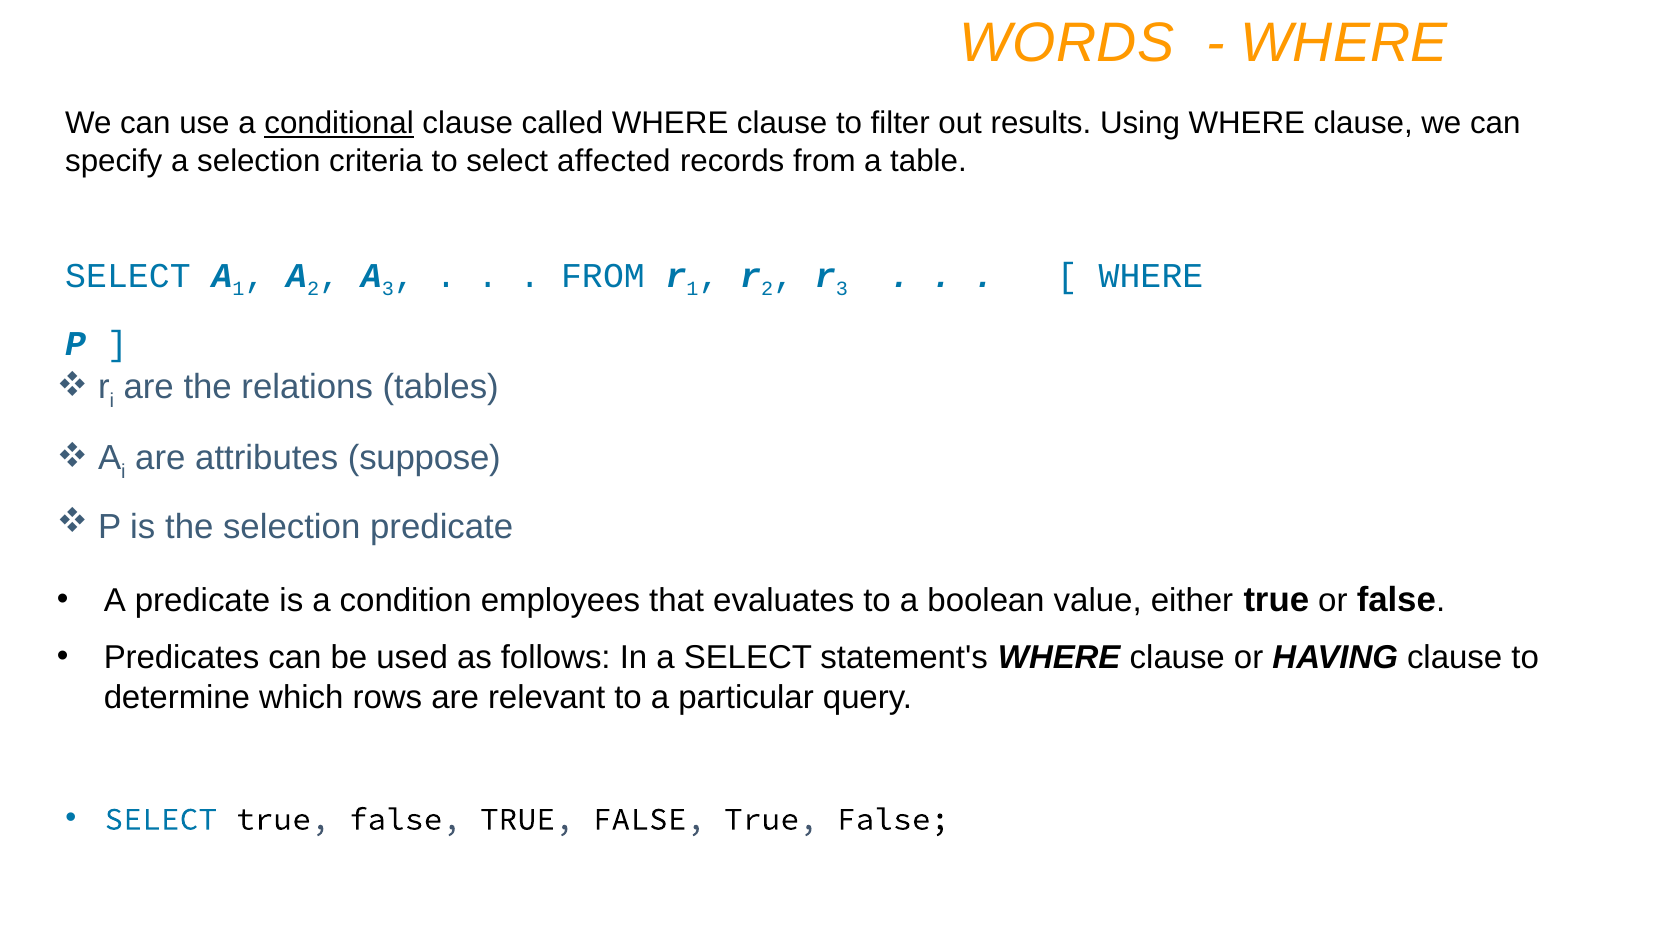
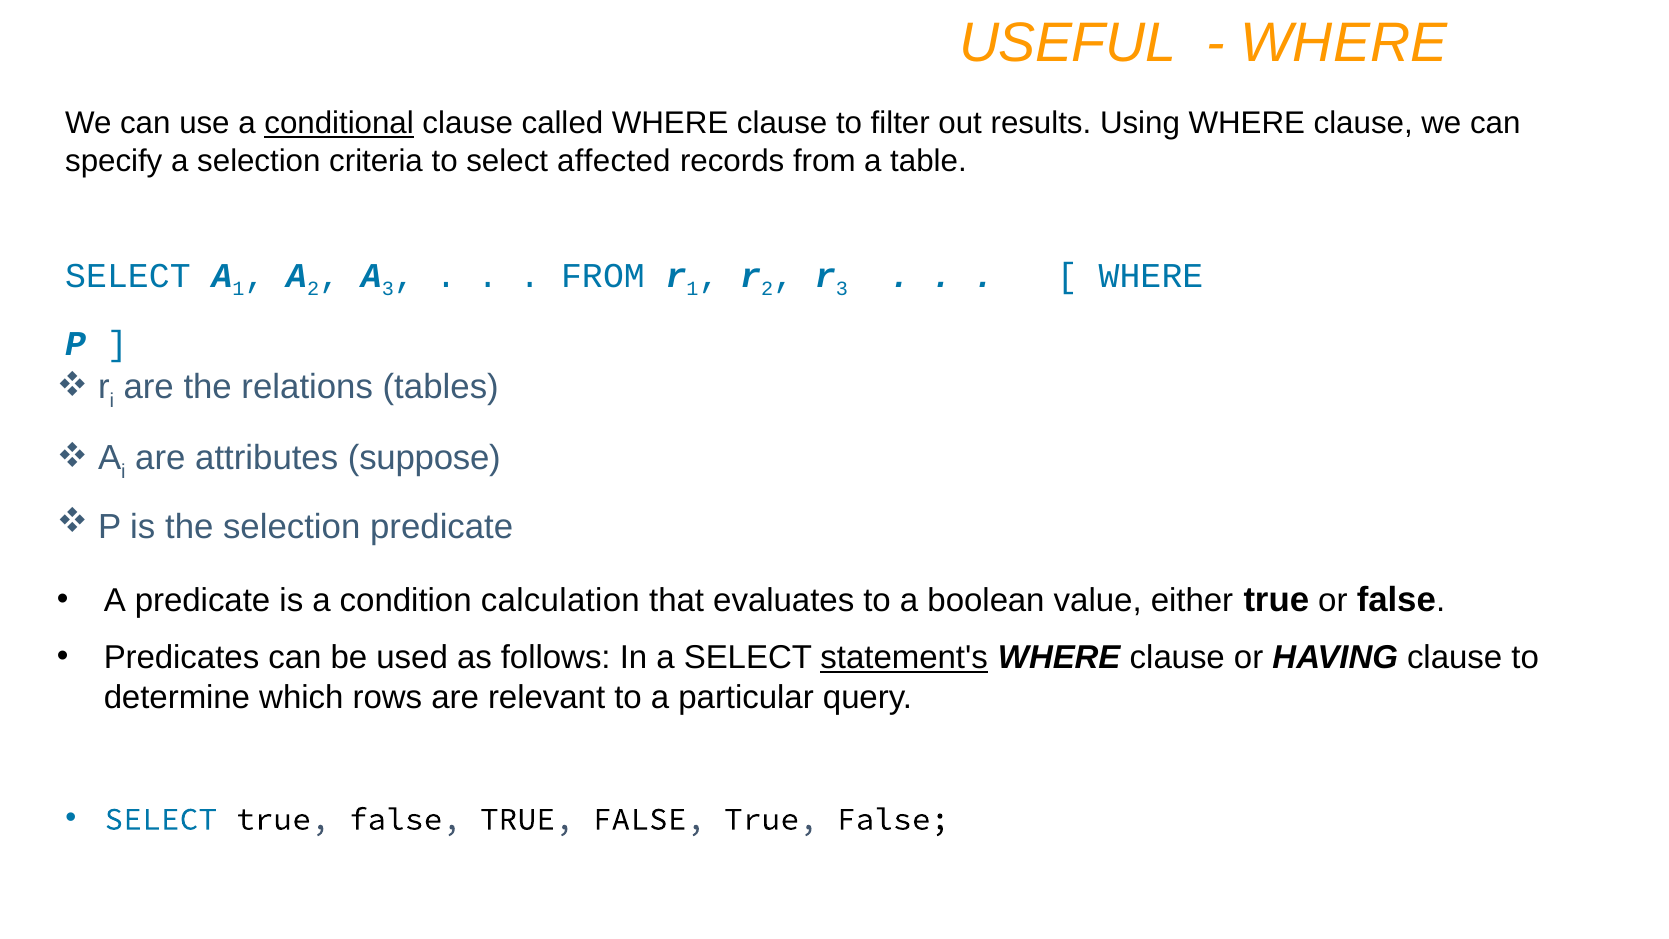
WORDS: WORDS -> USEFUL
employees: employees -> calculation
statement's underline: none -> present
